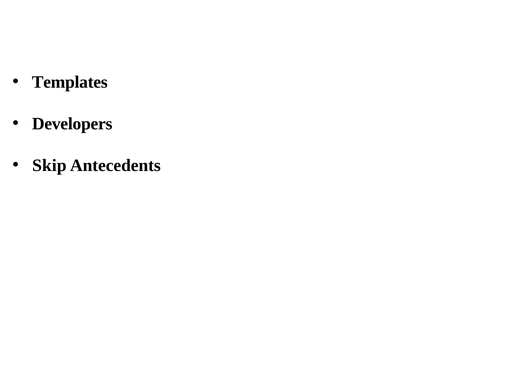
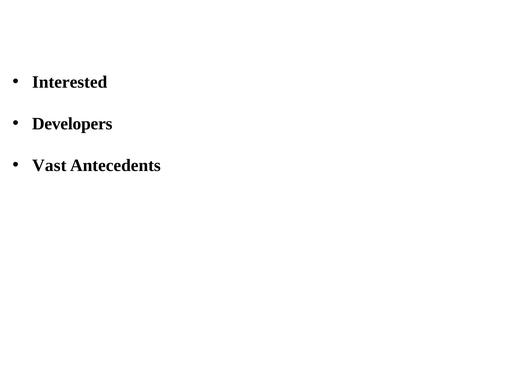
Templates: Templates -> Interested
Skip: Skip -> Vast
